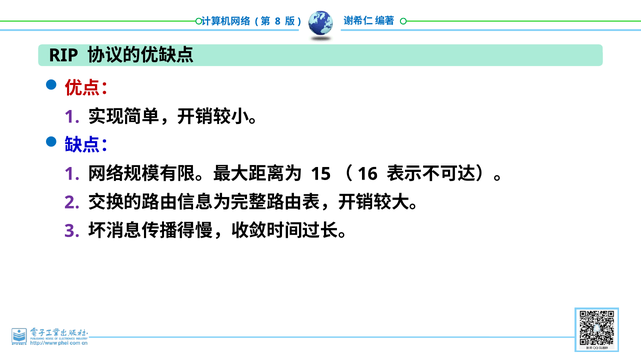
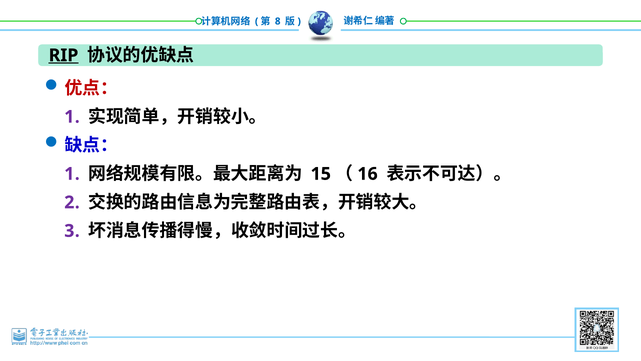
RIP underline: none -> present
